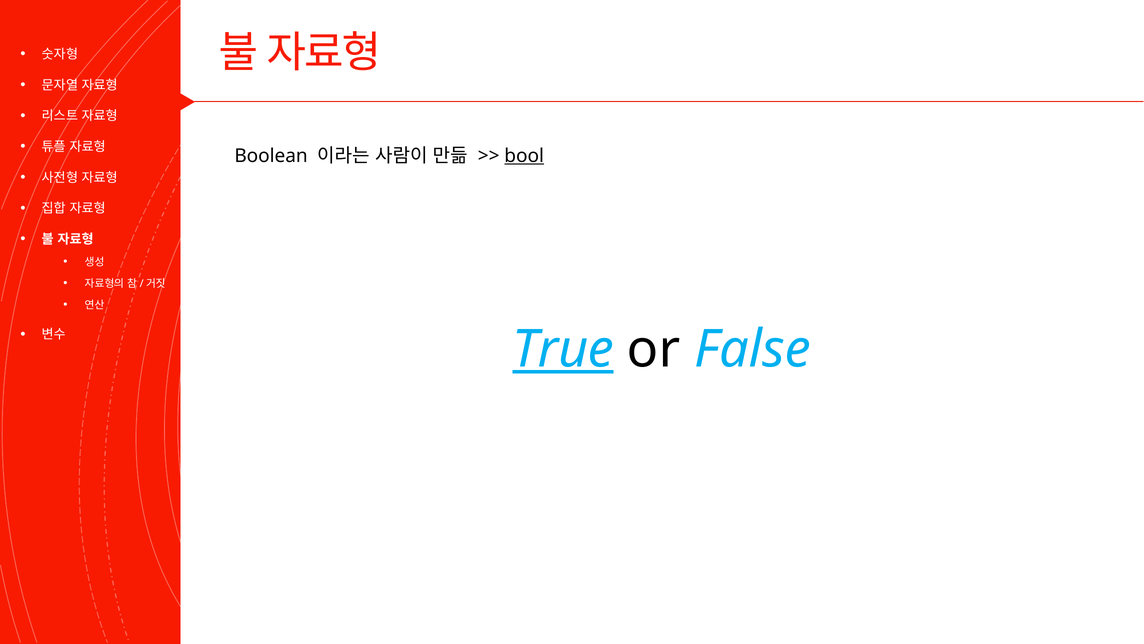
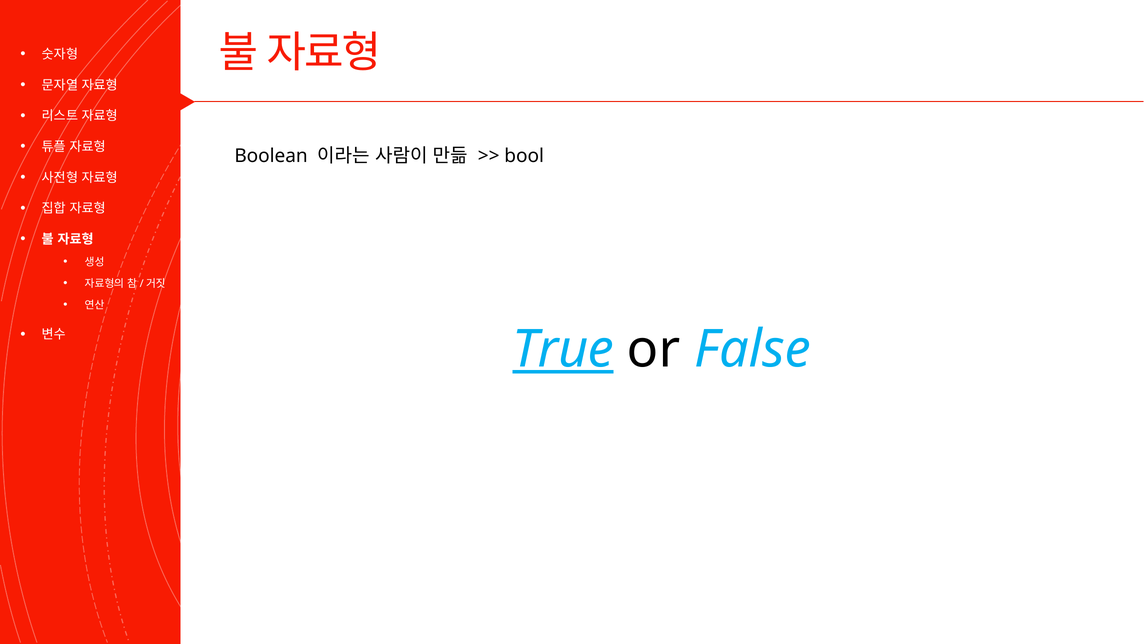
bool underline: present -> none
